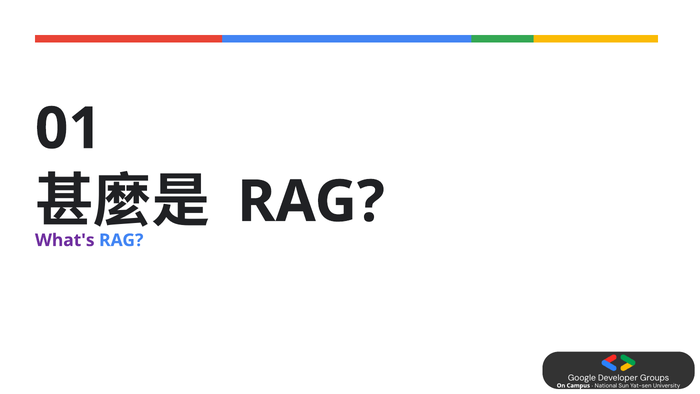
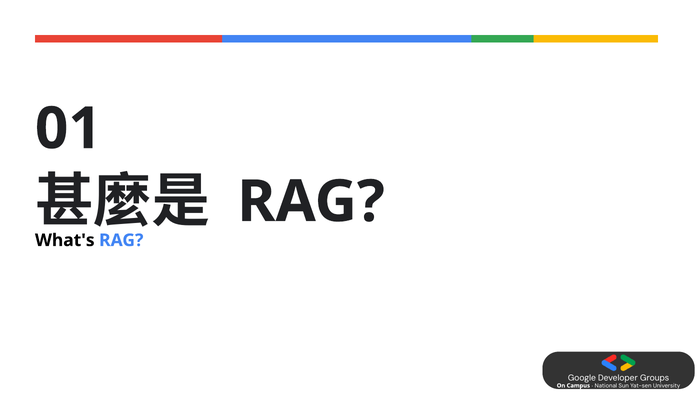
What's colour: purple -> black
